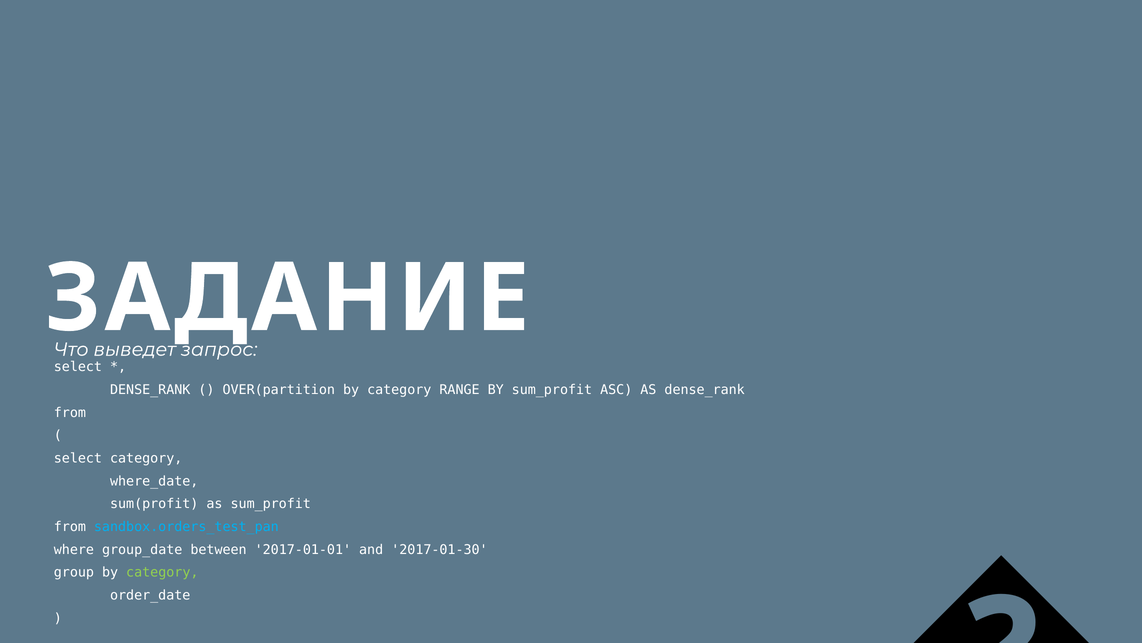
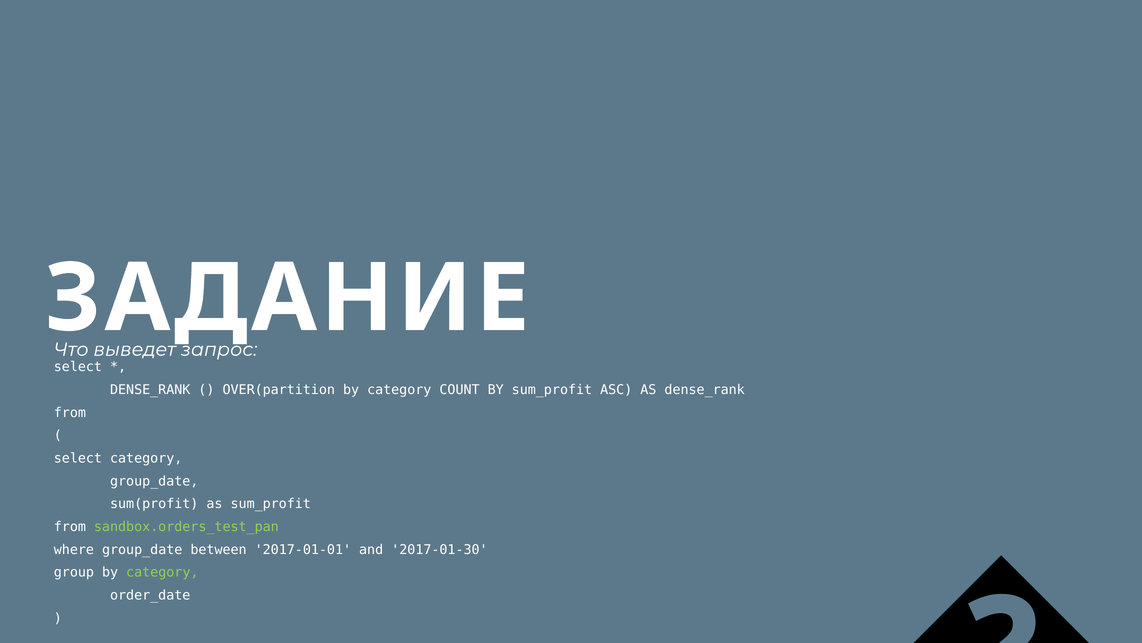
RANGE: RANGE -> COUNT
where_date at (154, 481): where_date -> group_date
sandbox.orders_test_pan colour: light blue -> light green
